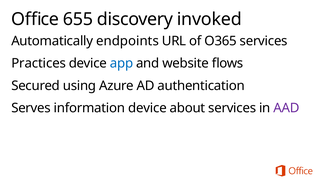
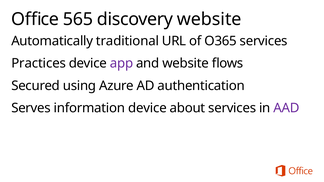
655: 655 -> 565
discovery invoked: invoked -> website
endpoints: endpoints -> traditional
app colour: blue -> purple
